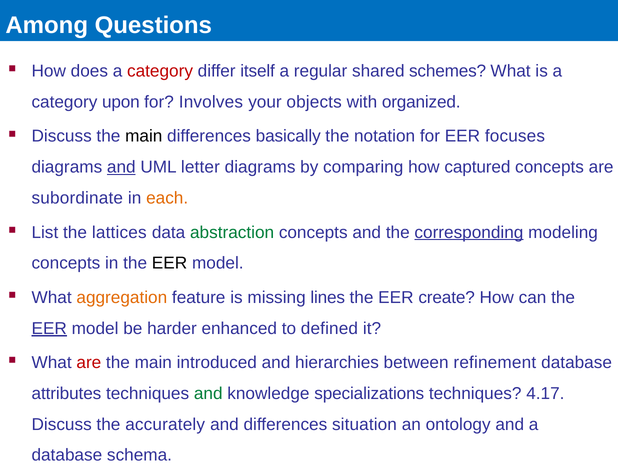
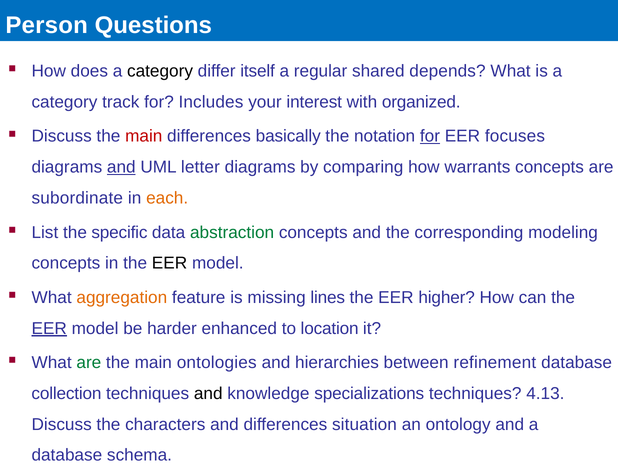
Among: Among -> Person
category at (160, 71) colour: red -> black
schemes: schemes -> depends
upon: upon -> track
Involves: Involves -> Includes
objects: objects -> interest
main at (144, 136) colour: black -> red
for at (430, 136) underline: none -> present
captured: captured -> warrants
lattices: lattices -> specific
corresponding underline: present -> none
create: create -> higher
defined: defined -> location
are at (89, 363) colour: red -> green
introduced: introduced -> ontologies
attributes: attributes -> collection
and at (208, 394) colour: green -> black
4.17: 4.17 -> 4.13
accurately: accurately -> characters
